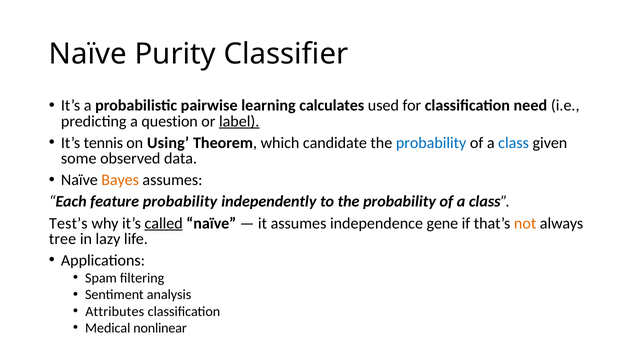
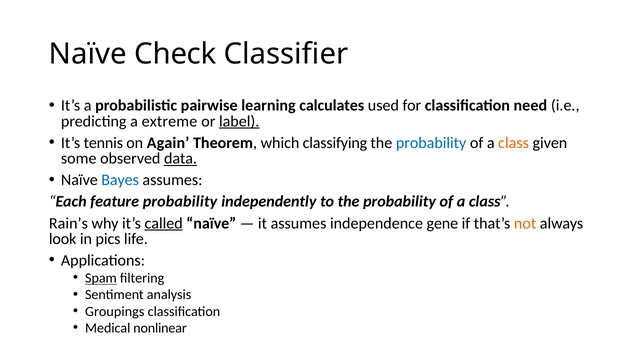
Purity: Purity -> Check
question: question -> extreme
Using: Using -> Again
candidate: candidate -> classifying
class at (514, 143) colour: blue -> orange
data underline: none -> present
Bayes colour: orange -> blue
Test’s: Test’s -> Rain’s
tree: tree -> look
lazy: lazy -> pics
Spam underline: none -> present
Attributes: Attributes -> Groupings
